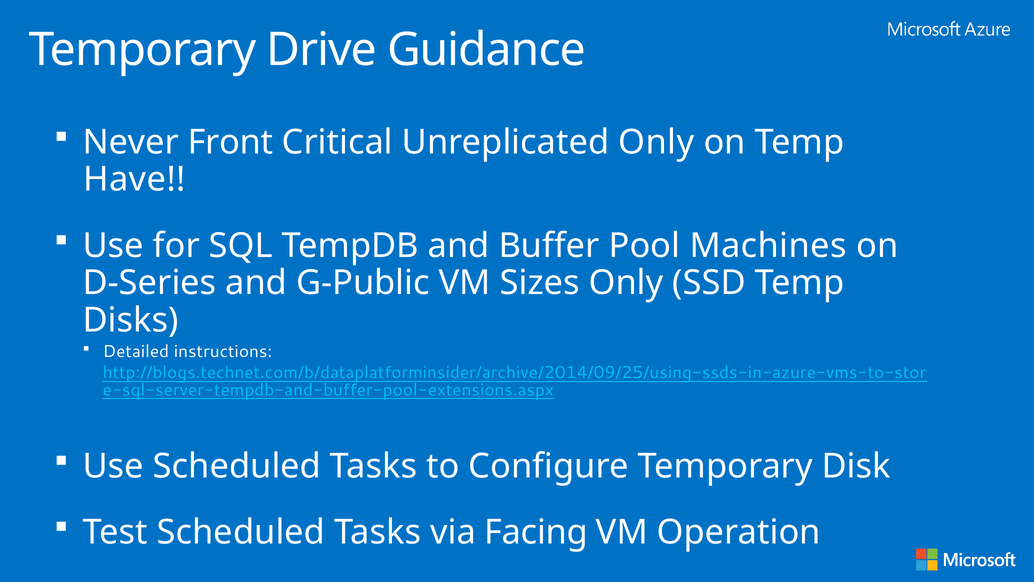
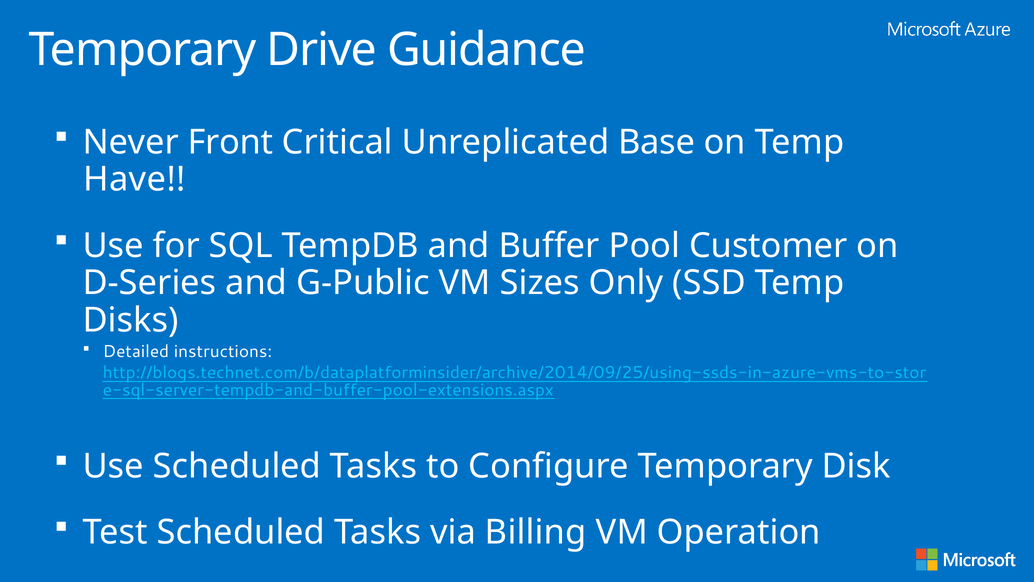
Unreplicated Only: Only -> Base
Machines: Machines -> Customer
Facing: Facing -> Billing
